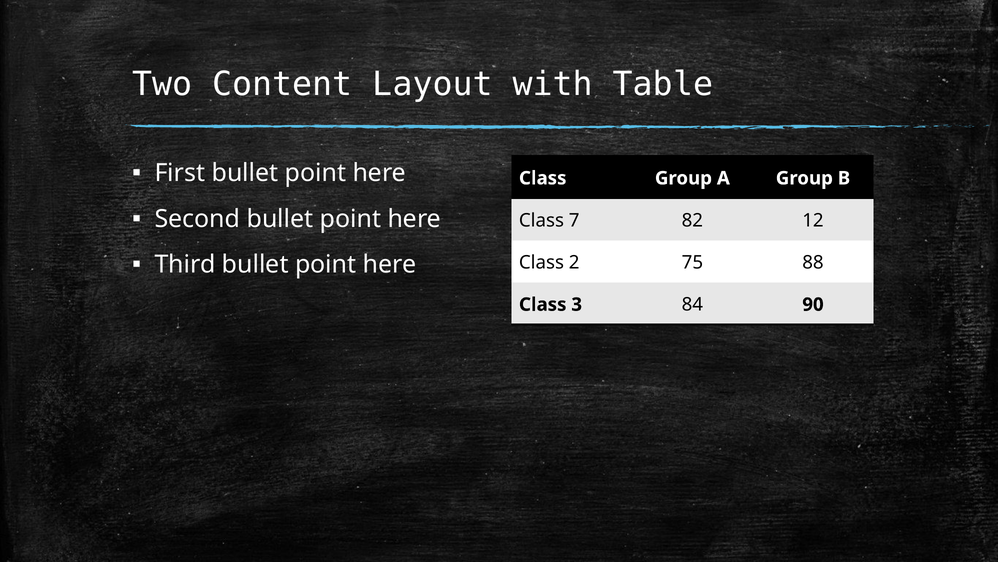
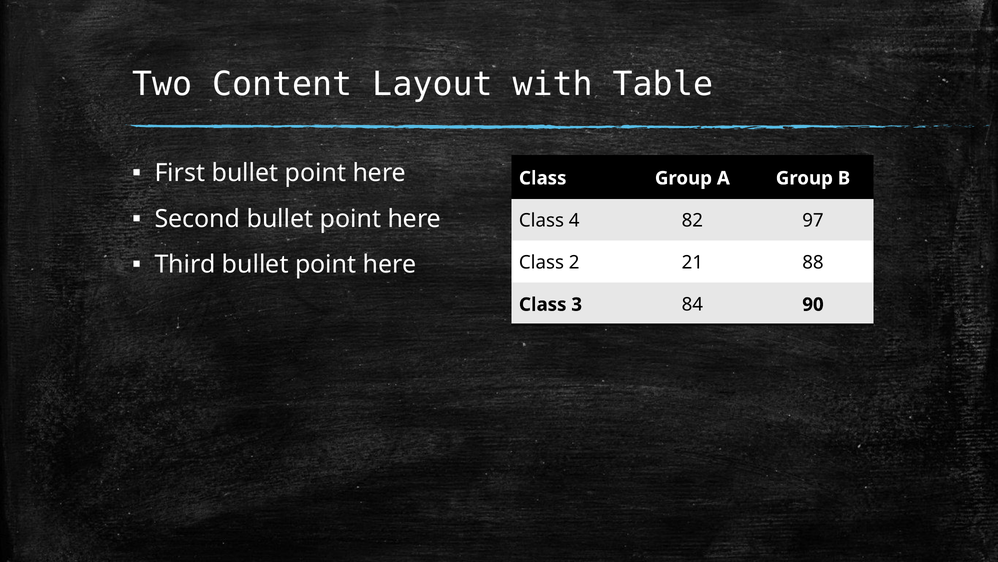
7: 7 -> 4
12: 12 -> 97
75: 75 -> 21
